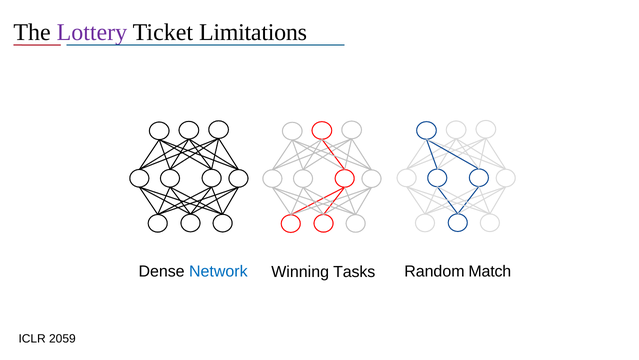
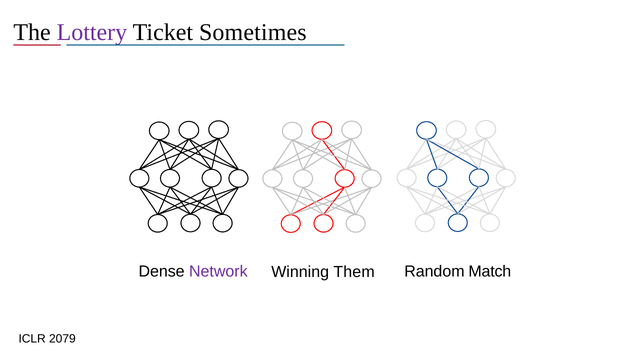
Limitations: Limitations -> Sometimes
Network colour: blue -> purple
Tasks: Tasks -> Them
2059: 2059 -> 2079
